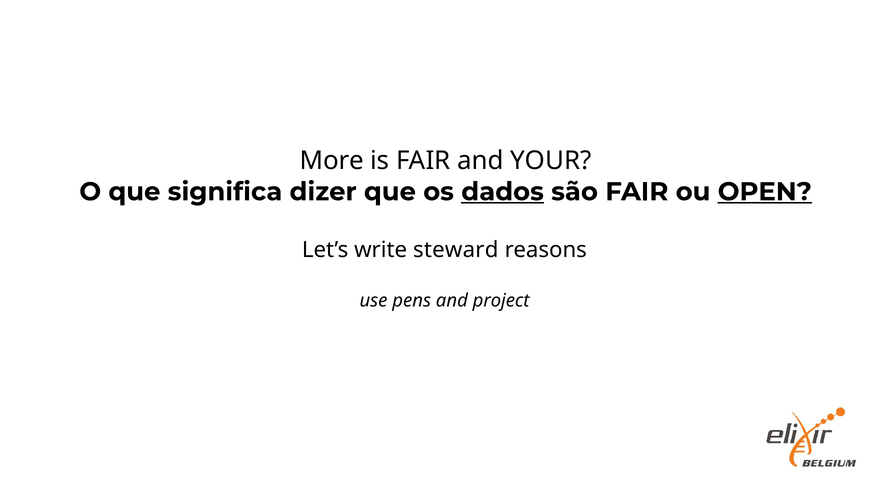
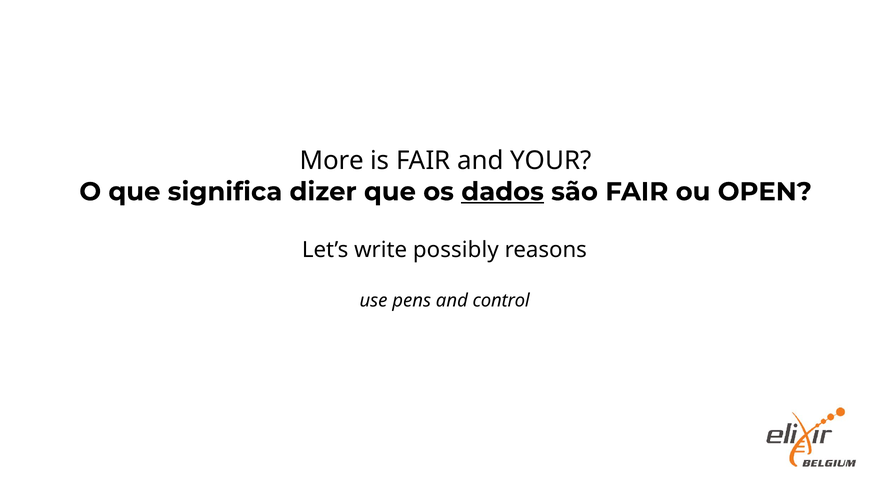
OPEN underline: present -> none
steward: steward -> possibly
project: project -> control
